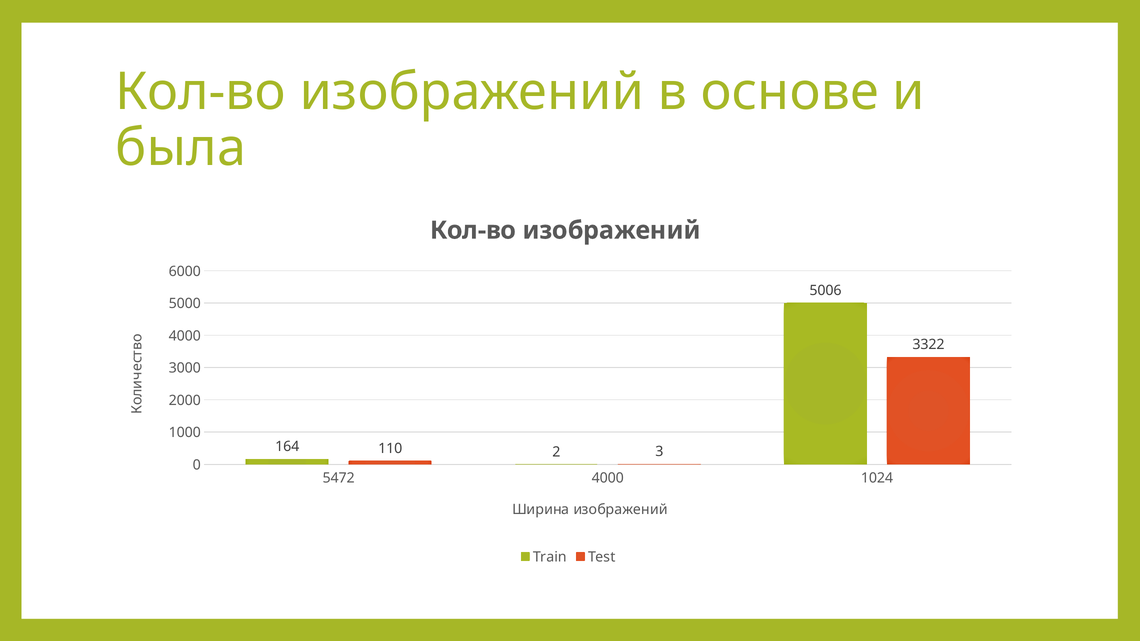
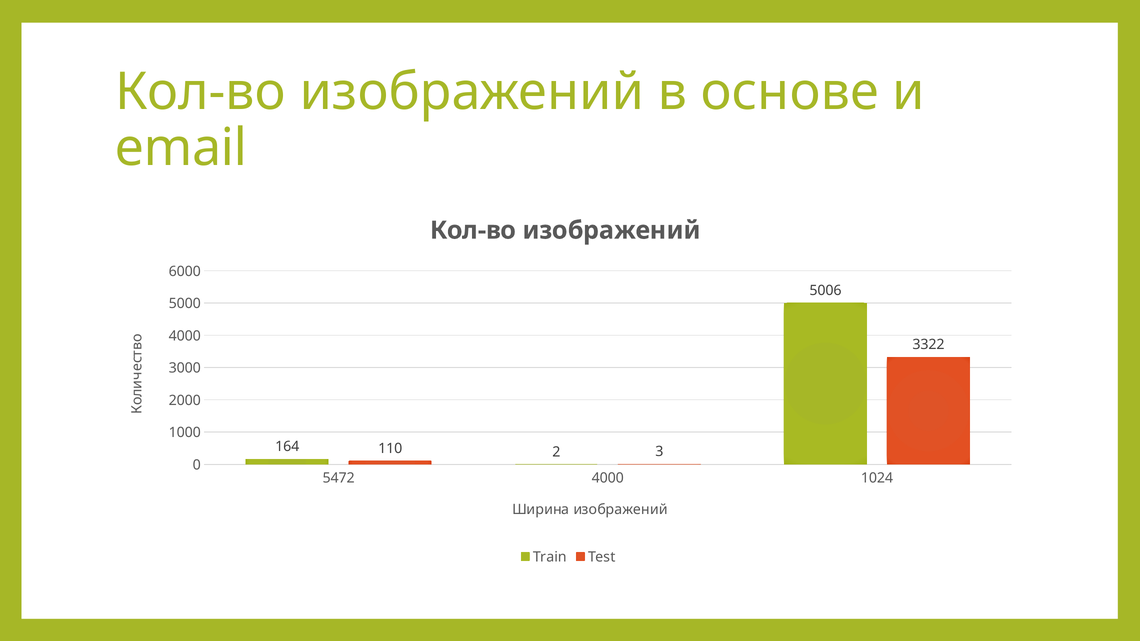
была: была -> email
